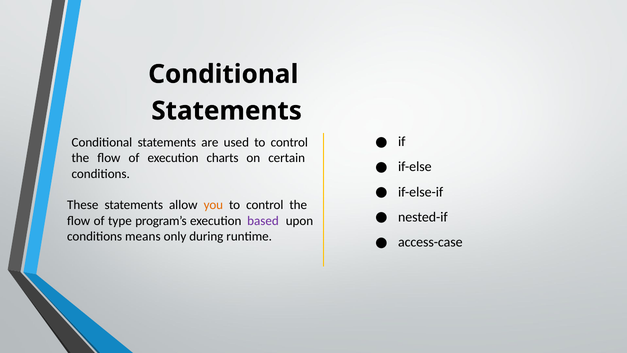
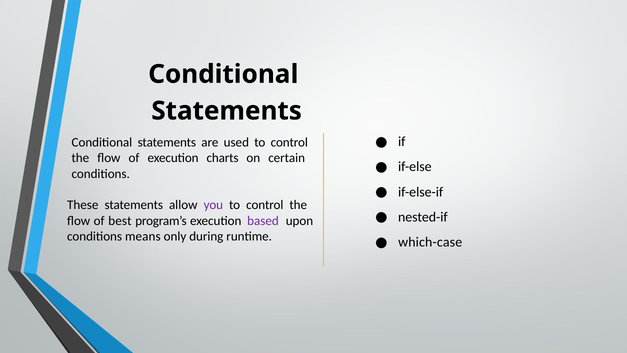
you colour: orange -> purple
type: type -> best
access-case: access-case -> which-case
